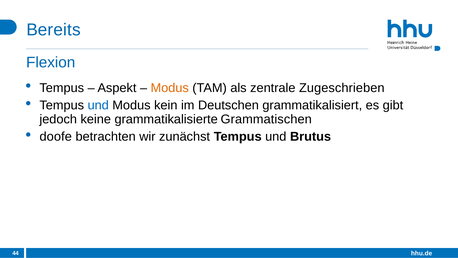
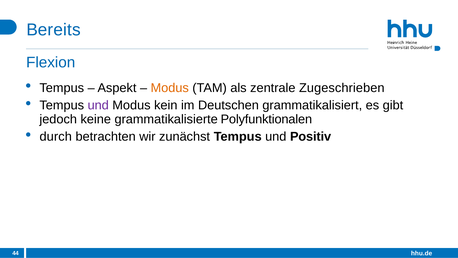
und at (98, 105) colour: blue -> purple
Grammatischen: Grammatischen -> Polyfunktionalen
doofe: doofe -> durch
Brutus: Brutus -> Positiv
